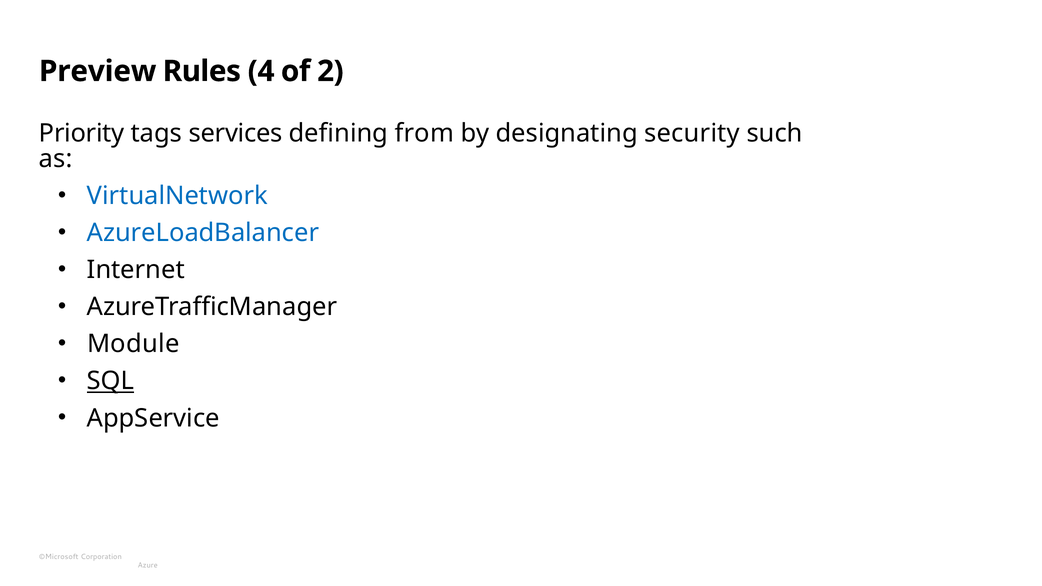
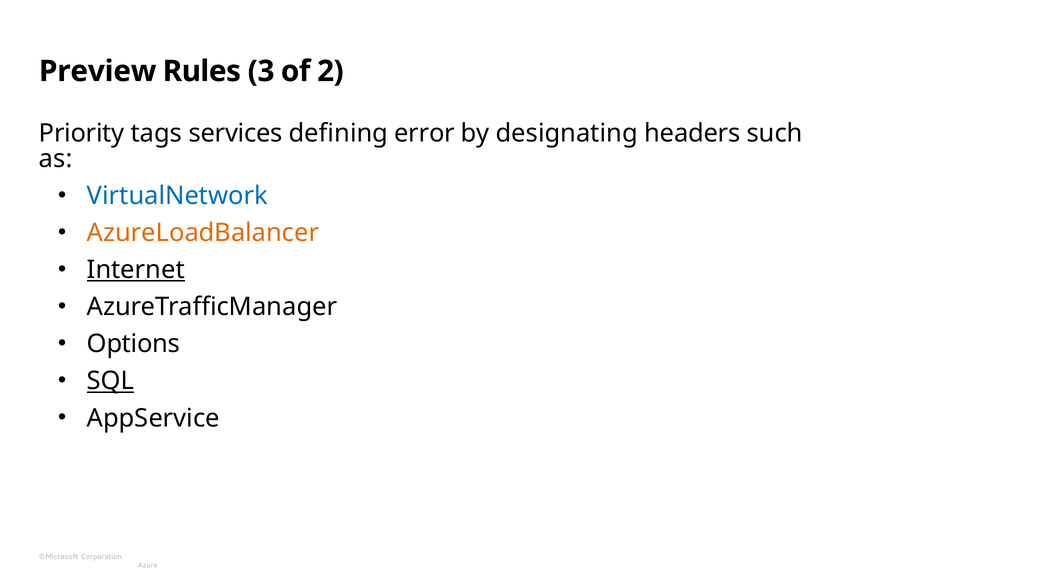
4: 4 -> 3
from: from -> error
security: security -> headers
AzureLoadBalancer colour: blue -> orange
Internet underline: none -> present
Module: Module -> Options
